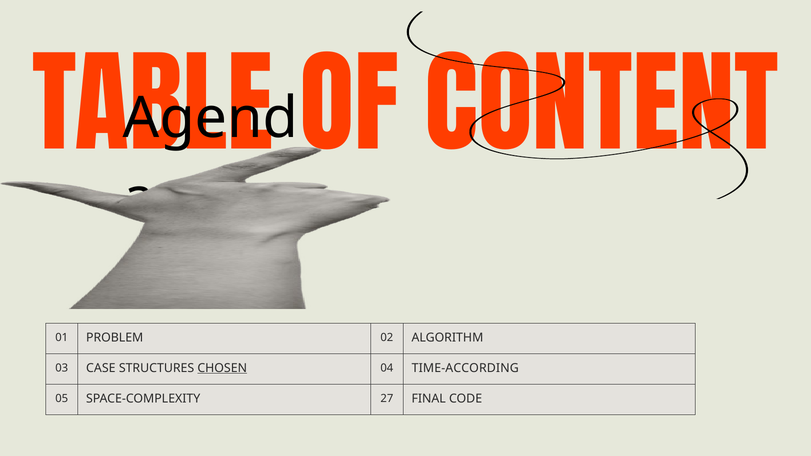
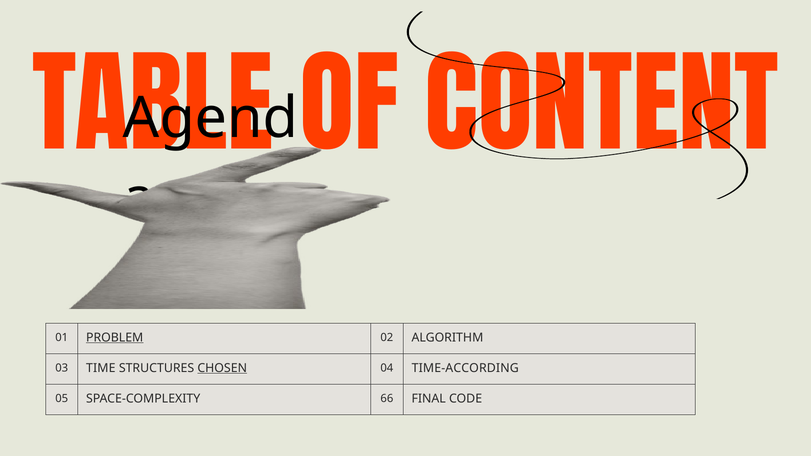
PROBLEM underline: none -> present
CASE: CASE -> TIME
27: 27 -> 66
